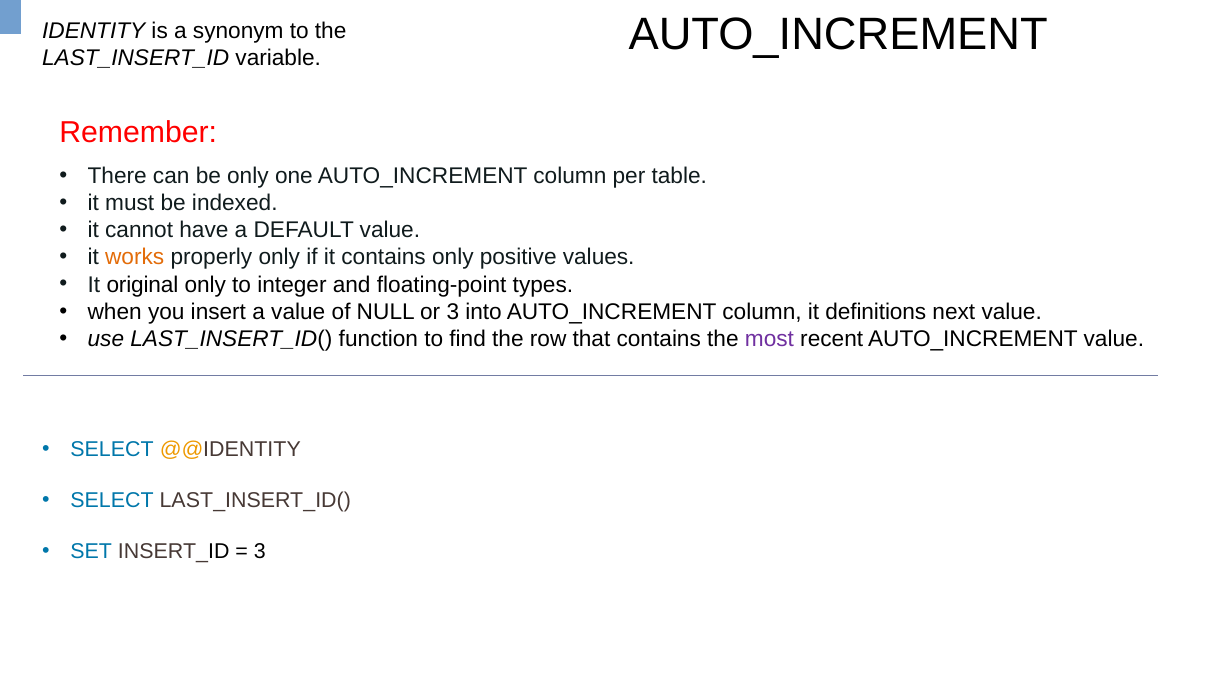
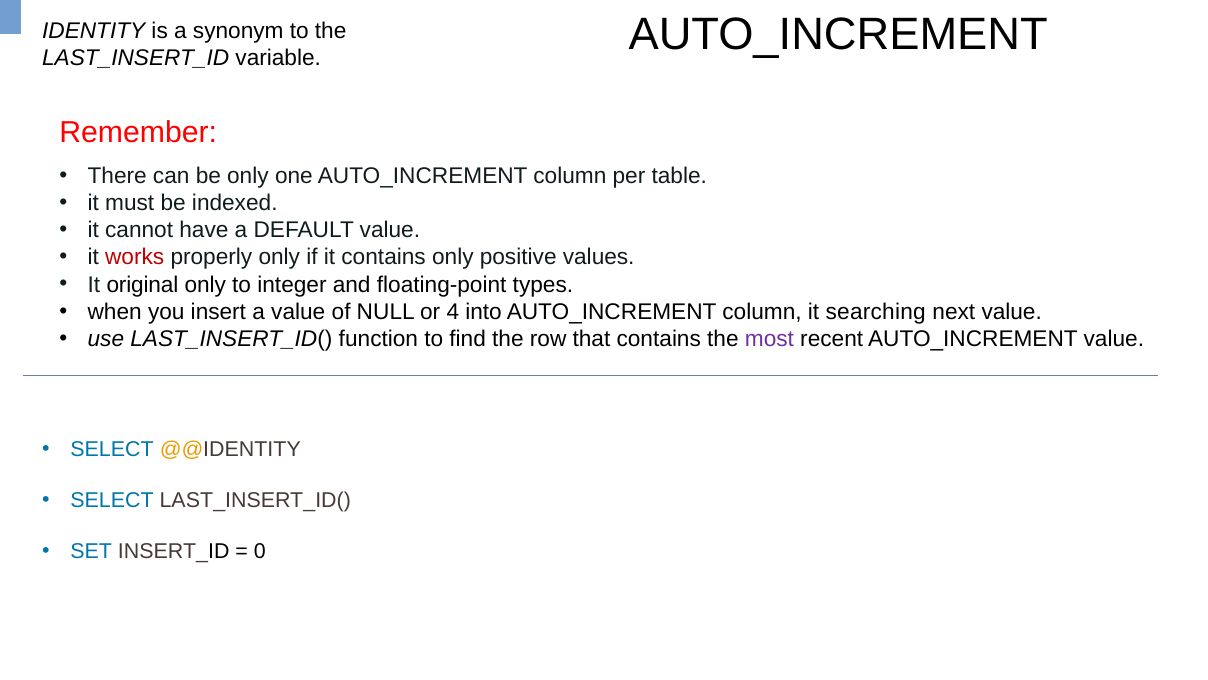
works colour: orange -> red
or 3: 3 -> 4
definitions: definitions -> searching
3 at (260, 551): 3 -> 0
